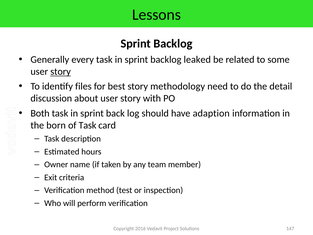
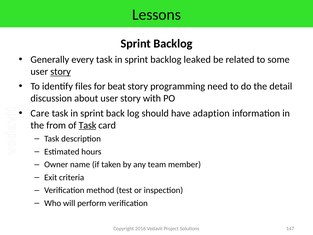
best: best -> beat
methodology: methodology -> programming
Both: Both -> Care
born: born -> from
Task at (87, 125) underline: none -> present
